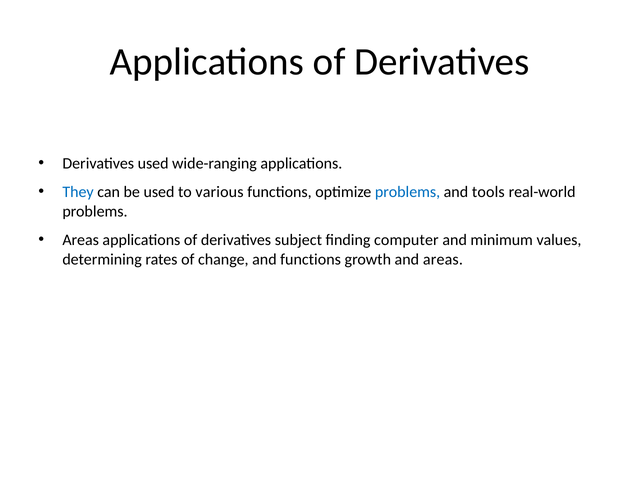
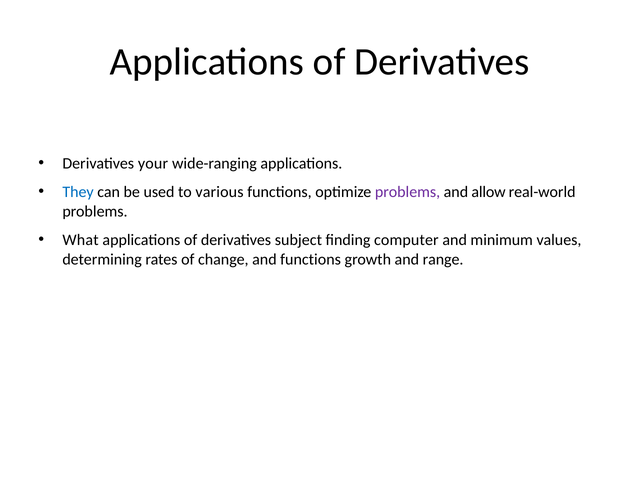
Derivatives used: used -> your
problems at (408, 192) colour: blue -> purple
tools: tools -> allow
Areas at (81, 240): Areas -> What
and areas: areas -> range
